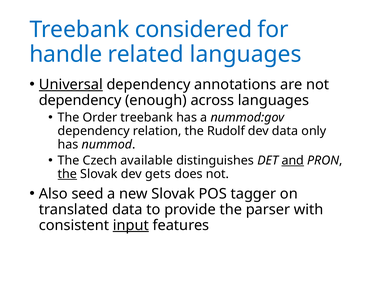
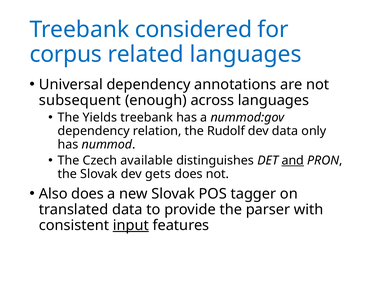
handle: handle -> corpus
Universal underline: present -> none
dependency at (80, 100): dependency -> subsequent
Order: Order -> Yields
the at (67, 174) underline: present -> none
Also seed: seed -> does
